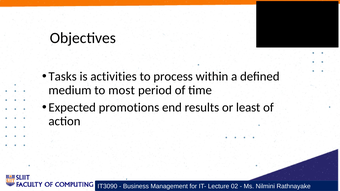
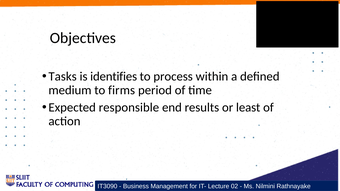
activities: activities -> identifies
most: most -> firms
promotions: promotions -> responsible
